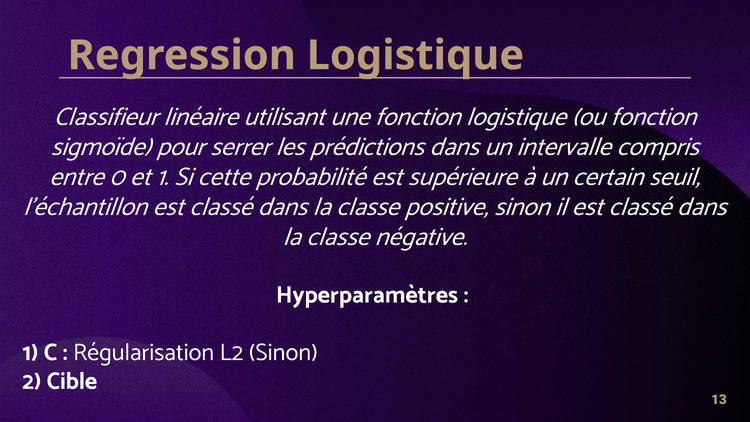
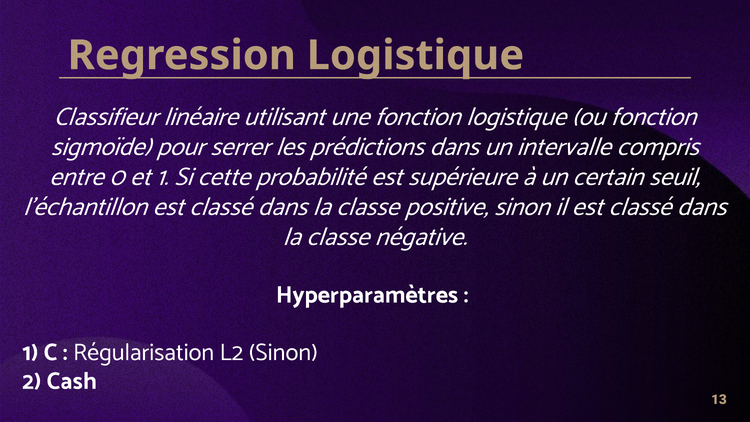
Cible: Cible -> Cash
